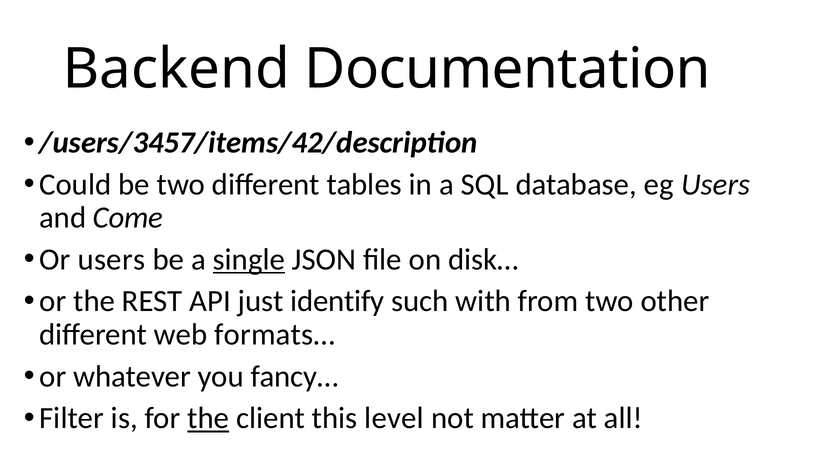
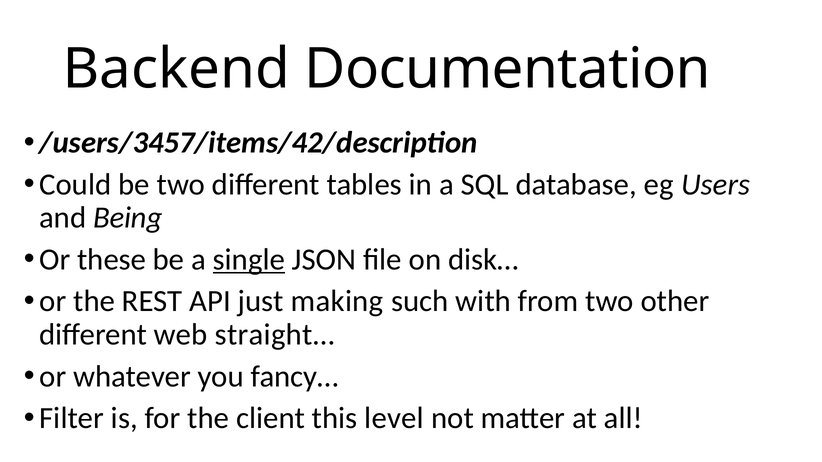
Come: Come -> Being
Or users: users -> these
identify: identify -> making
formats…: formats… -> straight…
the at (208, 419) underline: present -> none
